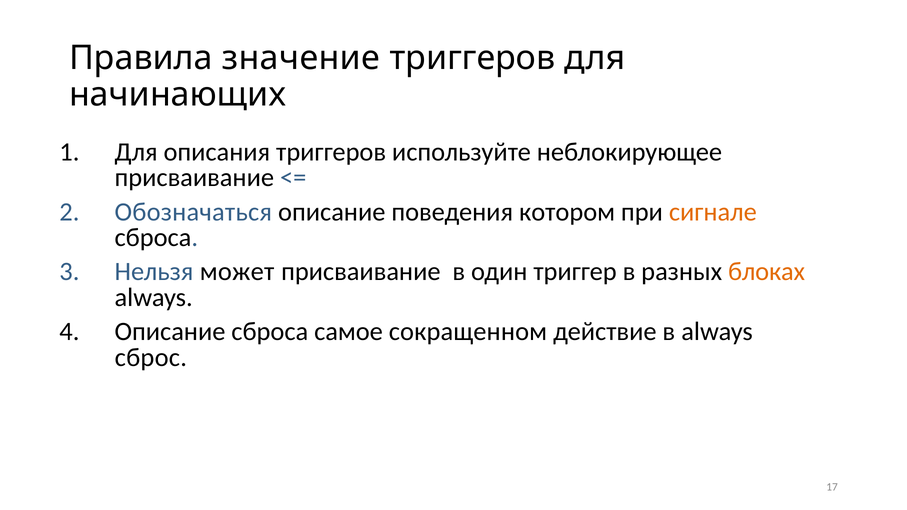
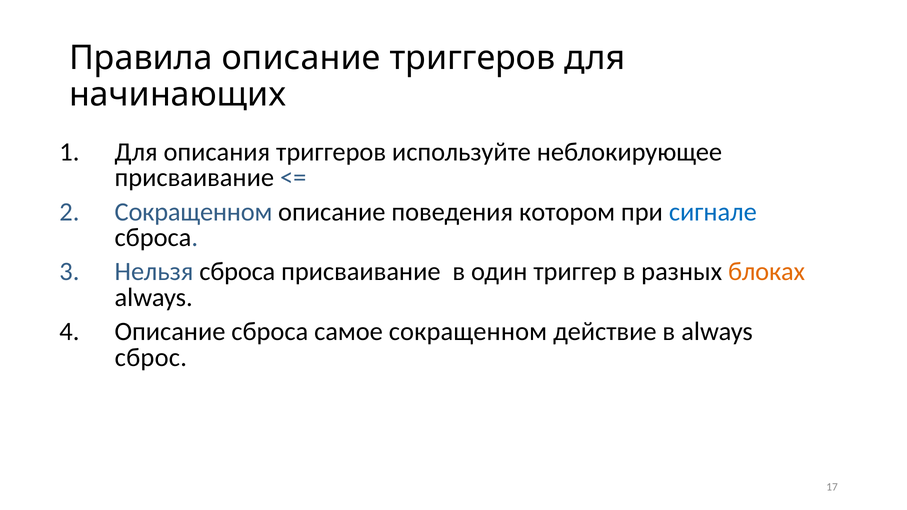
Правила значение: значение -> описание
Обозначаться at (193, 212): Обозначаться -> Сокращенном
сигнале colour: orange -> blue
Нельзя может: может -> сброса
